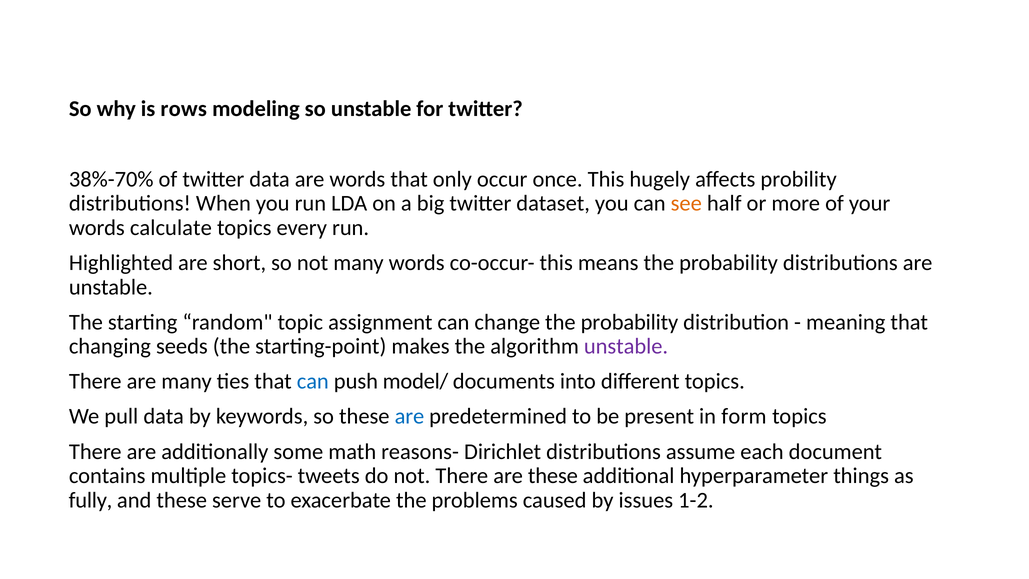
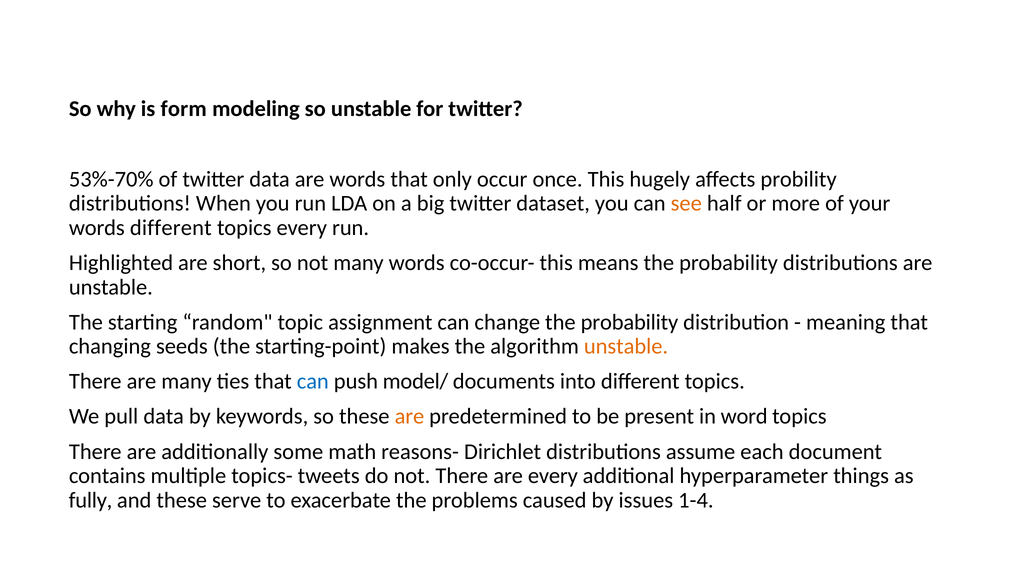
rows: rows -> form
38%-70%: 38%-70% -> 53%-70%
words calculate: calculate -> different
unstable at (626, 346) colour: purple -> orange
are at (409, 416) colour: blue -> orange
form: form -> word
are these: these -> every
1-2: 1-2 -> 1-4
